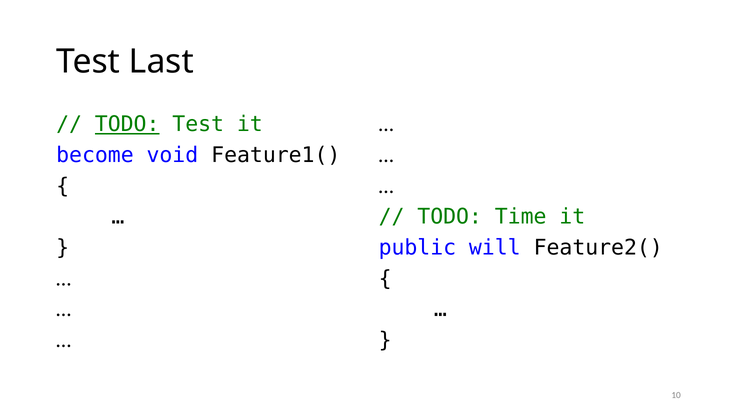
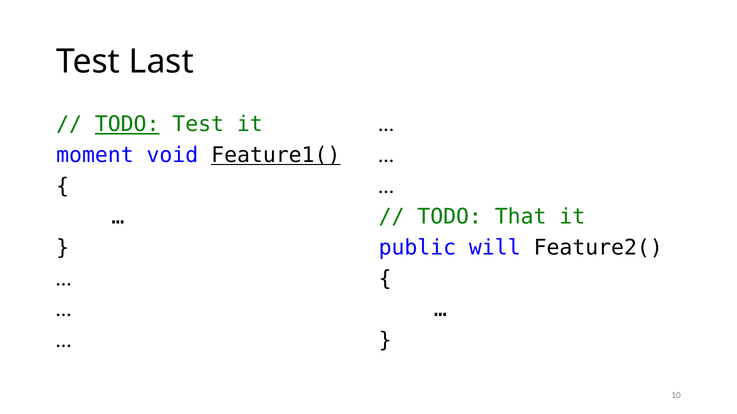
become: become -> moment
Feature1( underline: none -> present
Time: Time -> That
